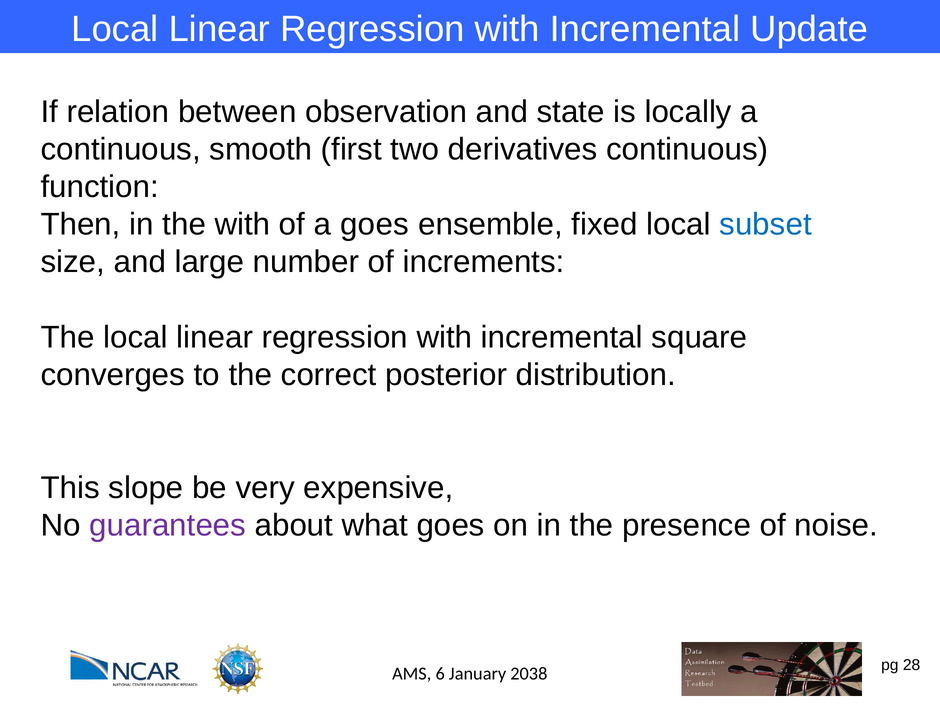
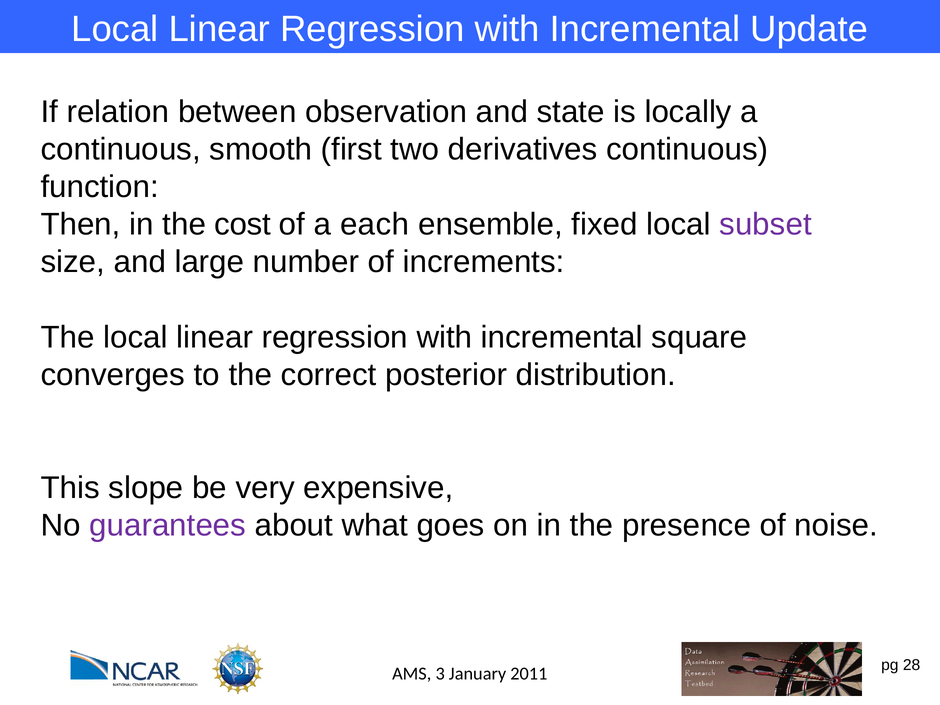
the with: with -> cost
a goes: goes -> each
subset colour: blue -> purple
6: 6 -> 3
2038: 2038 -> 2011
